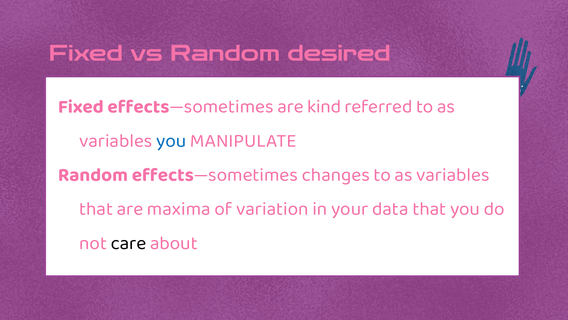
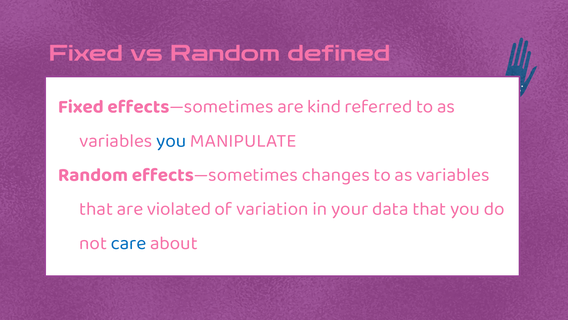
desired: desired -> defined
maxima: maxima -> violated
care colour: black -> blue
